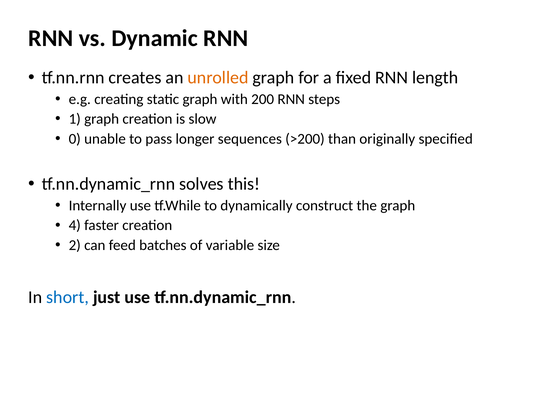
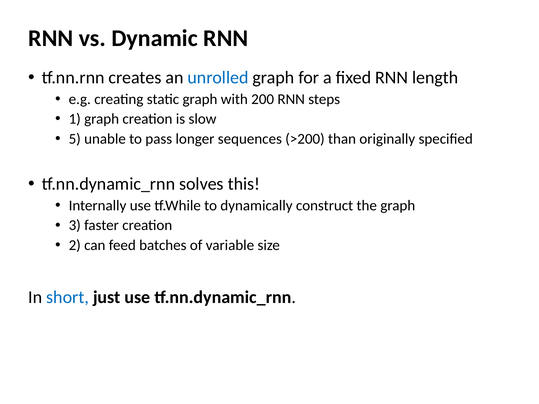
unrolled colour: orange -> blue
0: 0 -> 5
4: 4 -> 3
